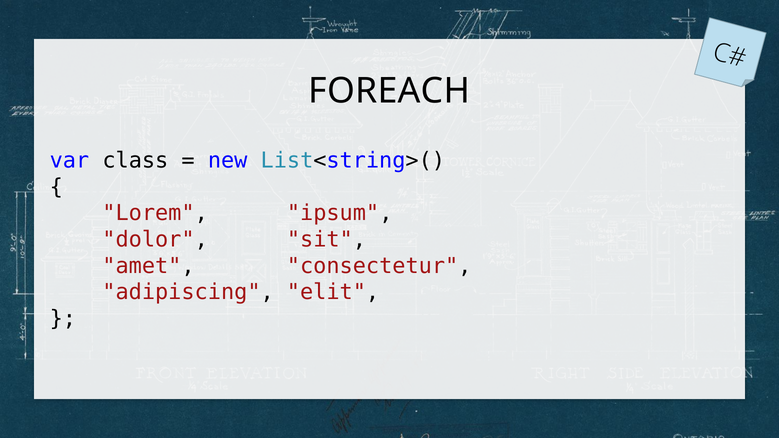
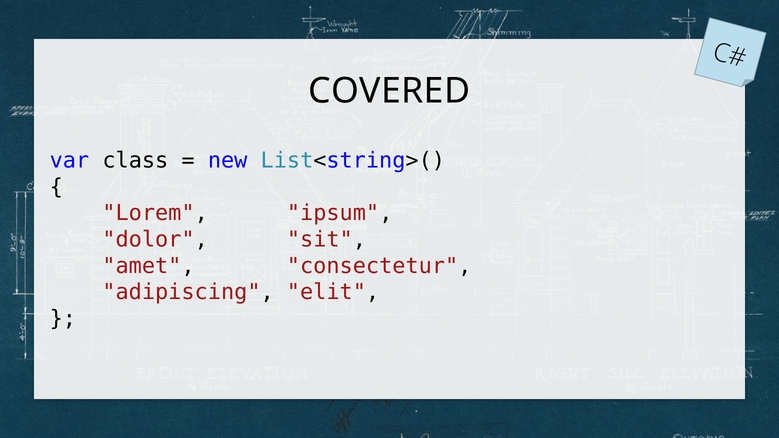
FOREACH: FOREACH -> COVERED
